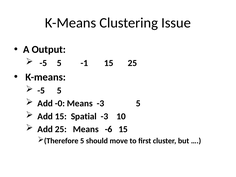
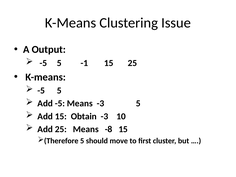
Add -0: -0 -> -5
Spatial: Spatial -> Obtain
-6: -6 -> -8
